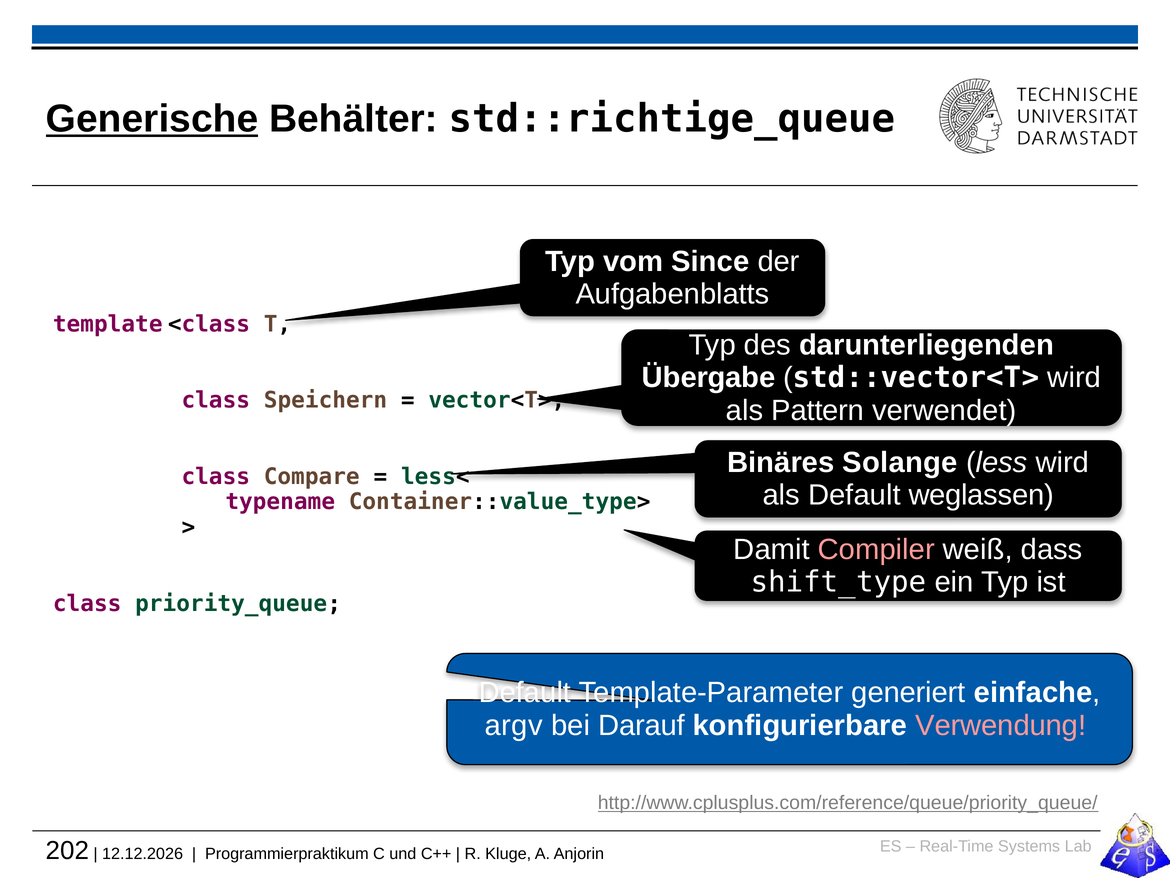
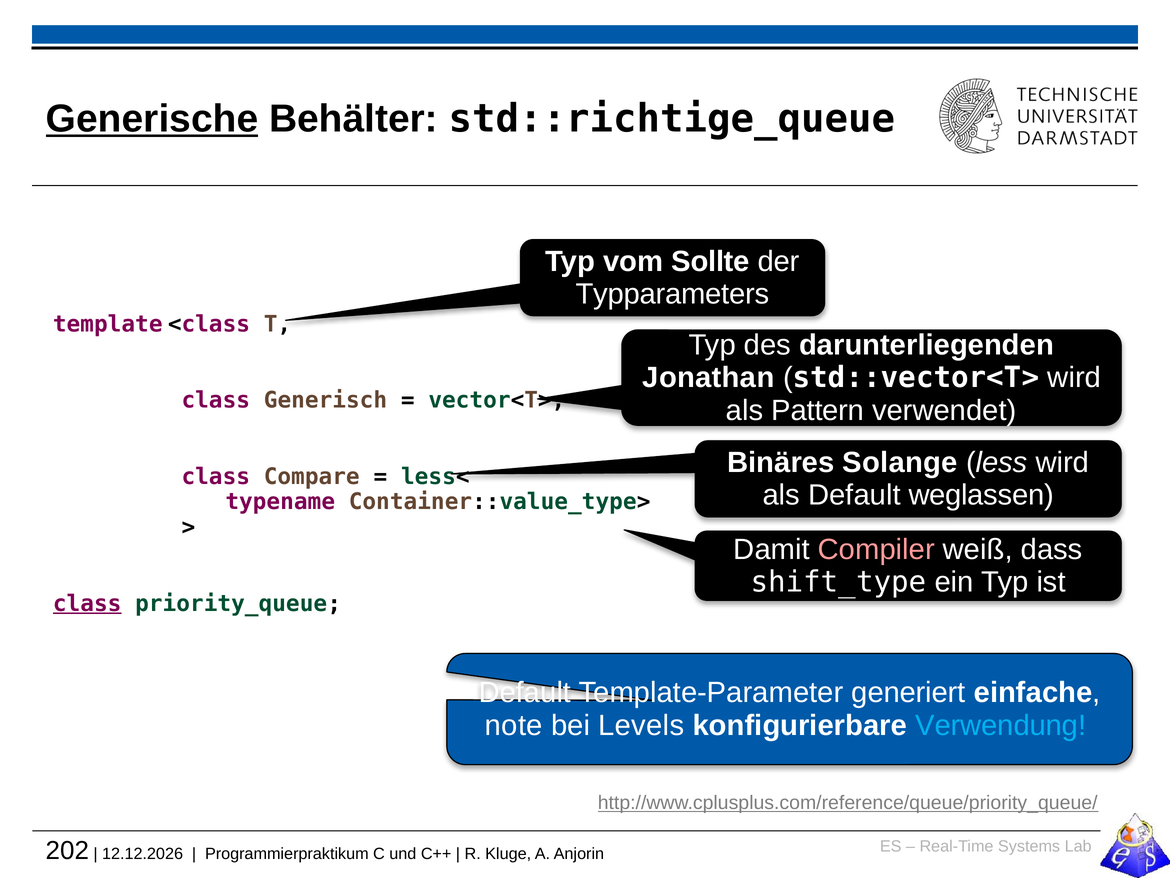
Since: Since -> Sollte
Aufgabenblatts: Aufgabenblatts -> Typparameters
Übergabe: Übergabe -> Jonathan
Speichern: Speichern -> Generisch
class at (87, 603) underline: none -> present
argv: argv -> note
Darauf: Darauf -> Levels
Verwendung colour: pink -> light blue
